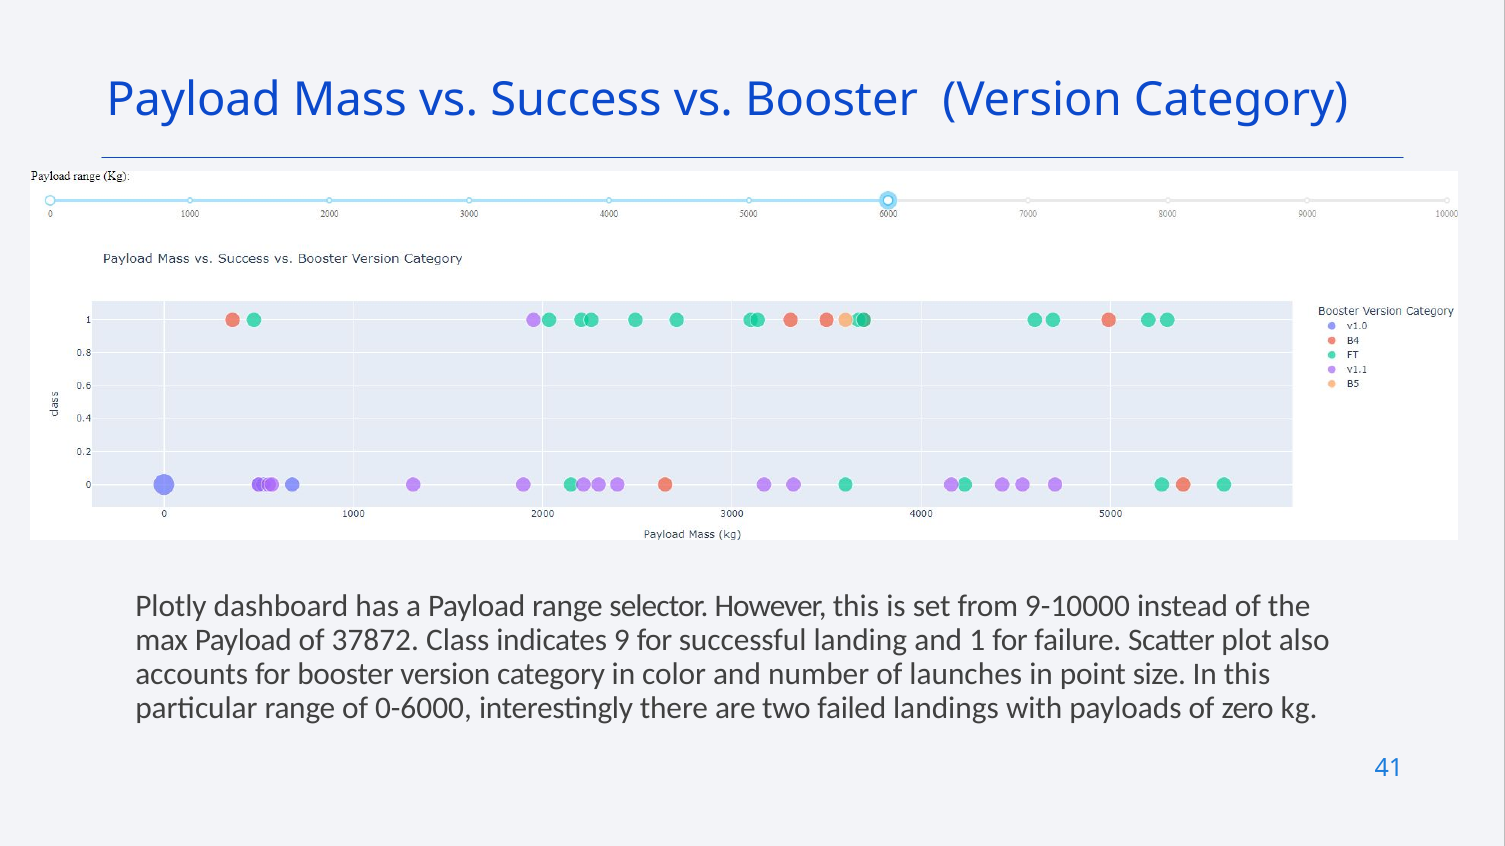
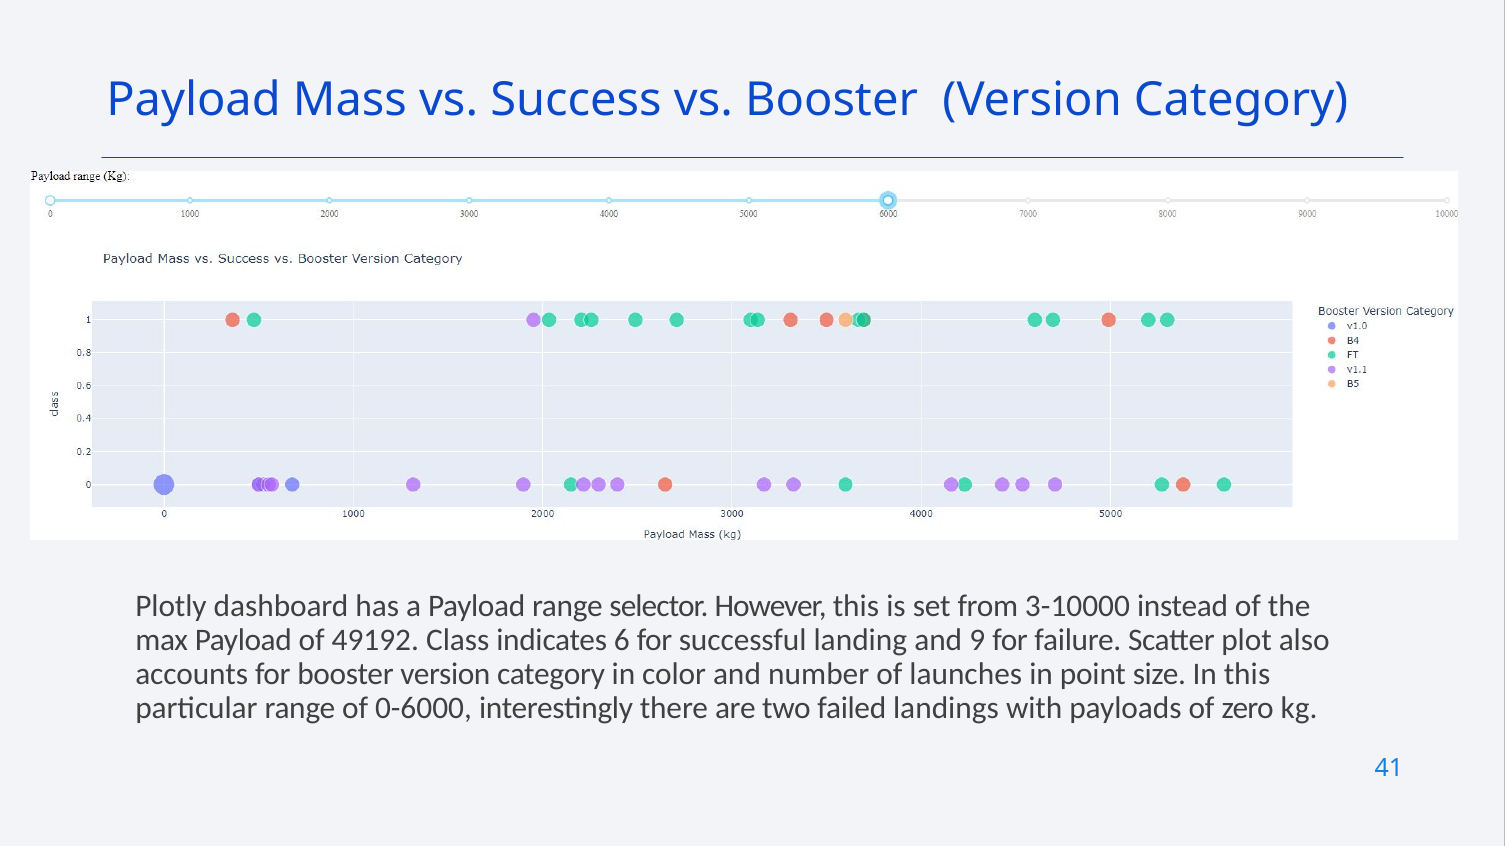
9-10000: 9-10000 -> 3-10000
37872: 37872 -> 49192
9: 9 -> 6
1: 1 -> 9
